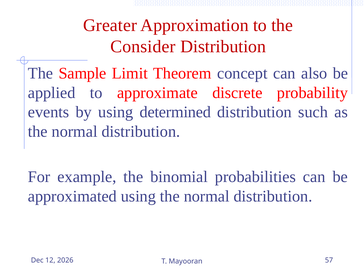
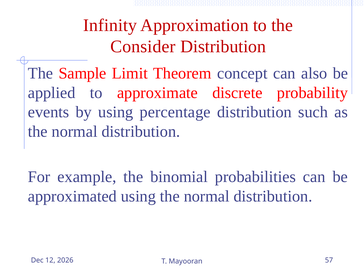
Greater: Greater -> Infinity
determined: determined -> percentage
